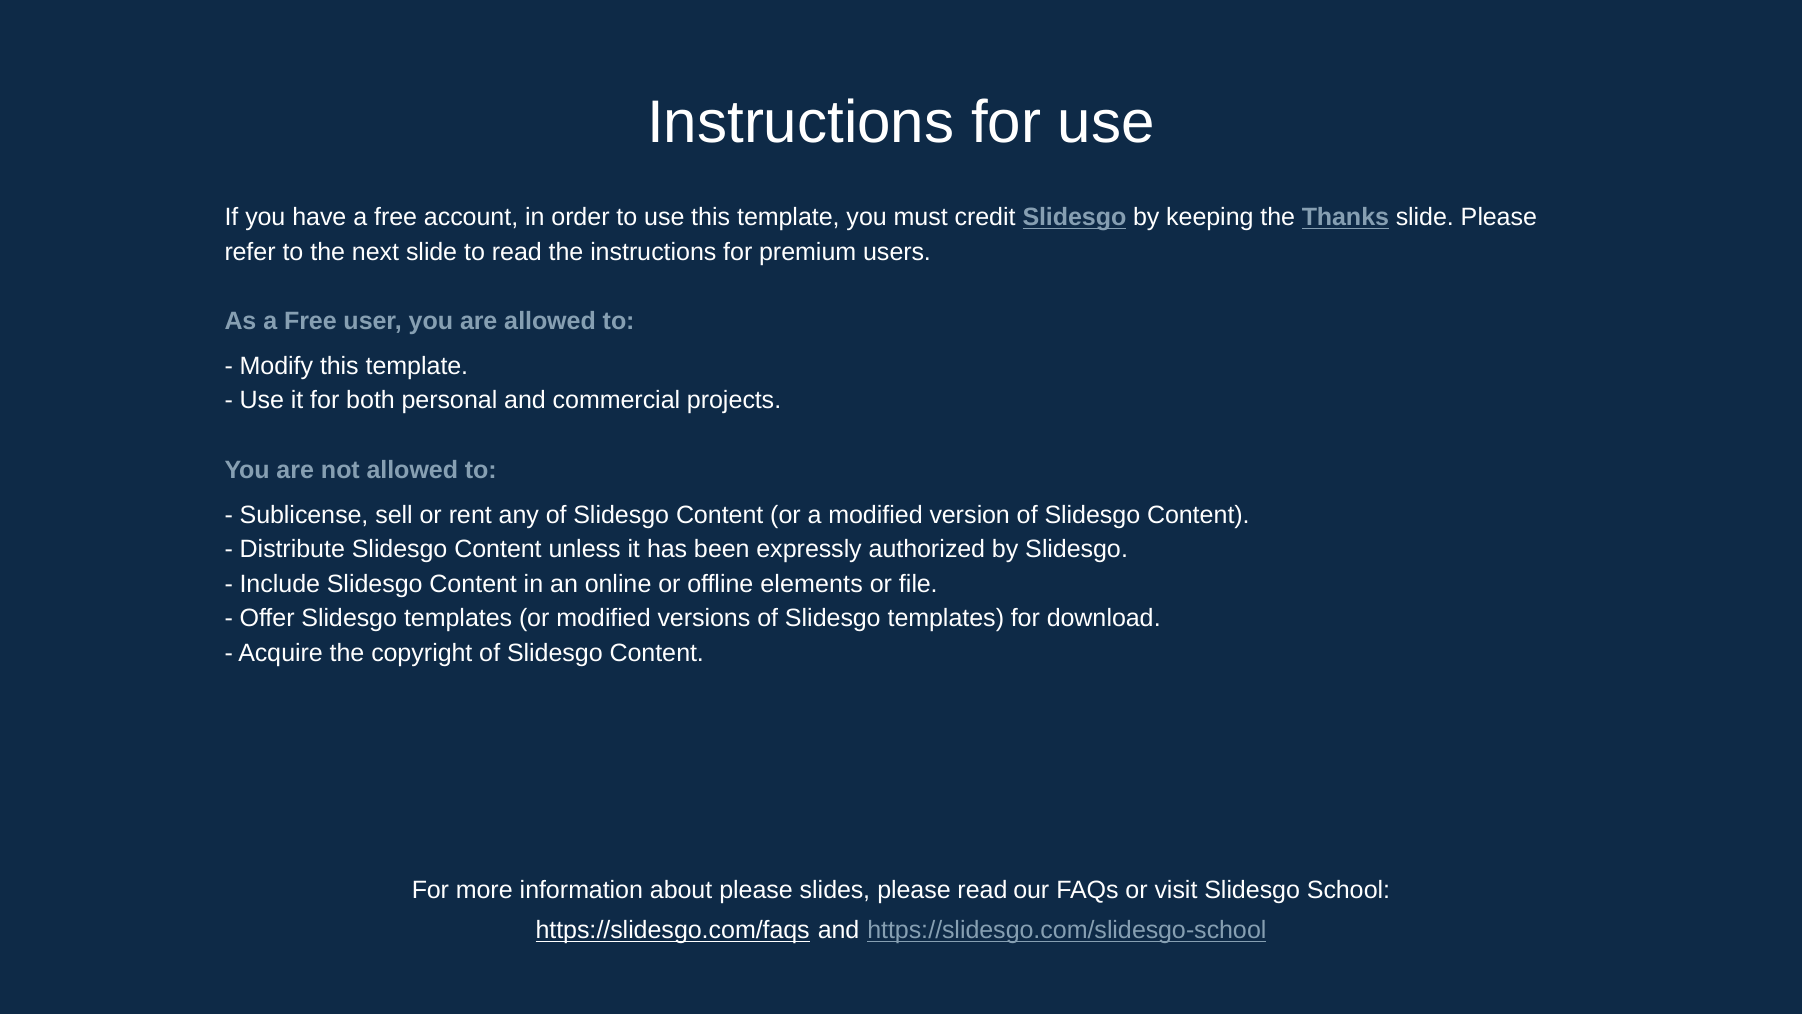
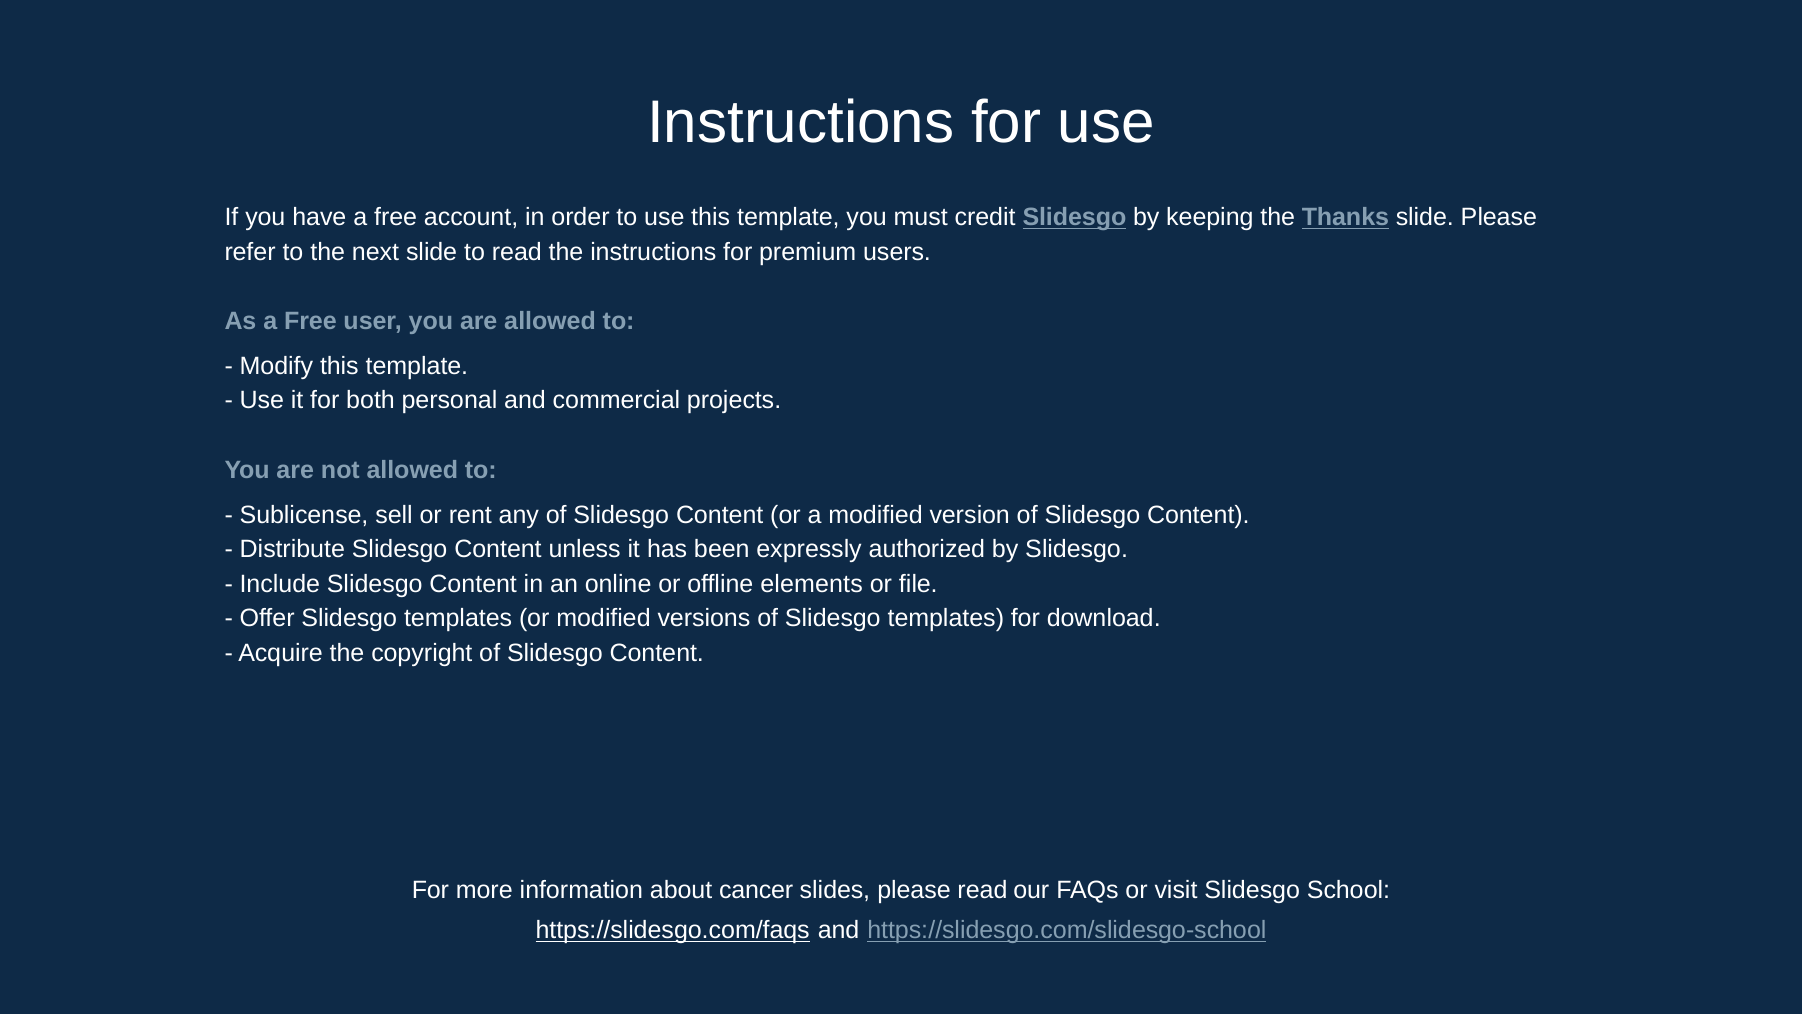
about please: please -> cancer
